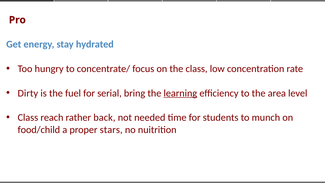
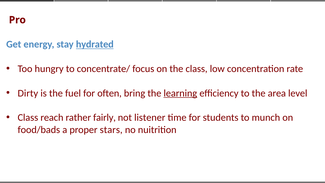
hydrated underline: none -> present
serial: serial -> often
back: back -> fairly
needed: needed -> listener
food/child: food/child -> food/bads
